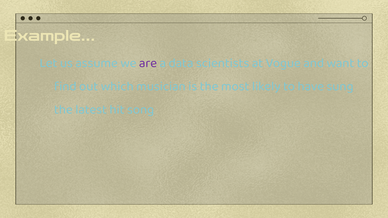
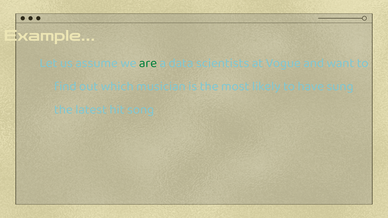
are colour: purple -> green
